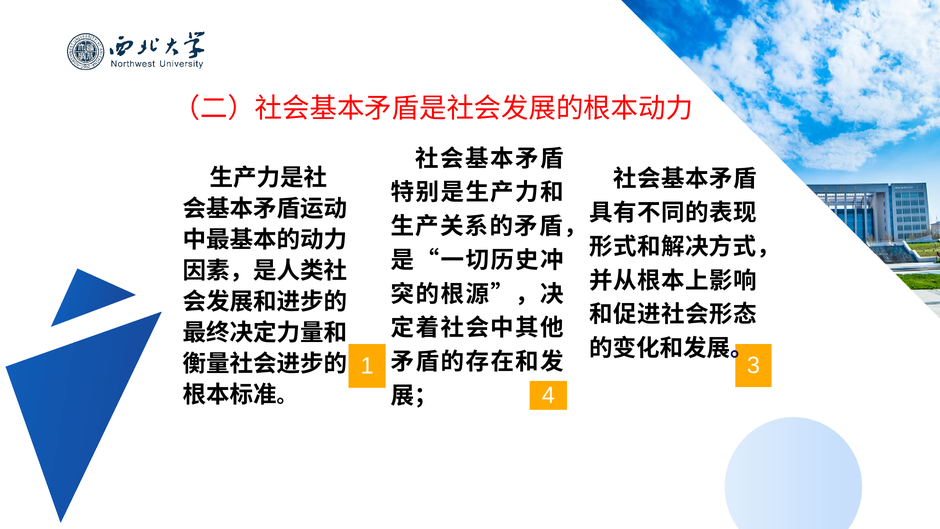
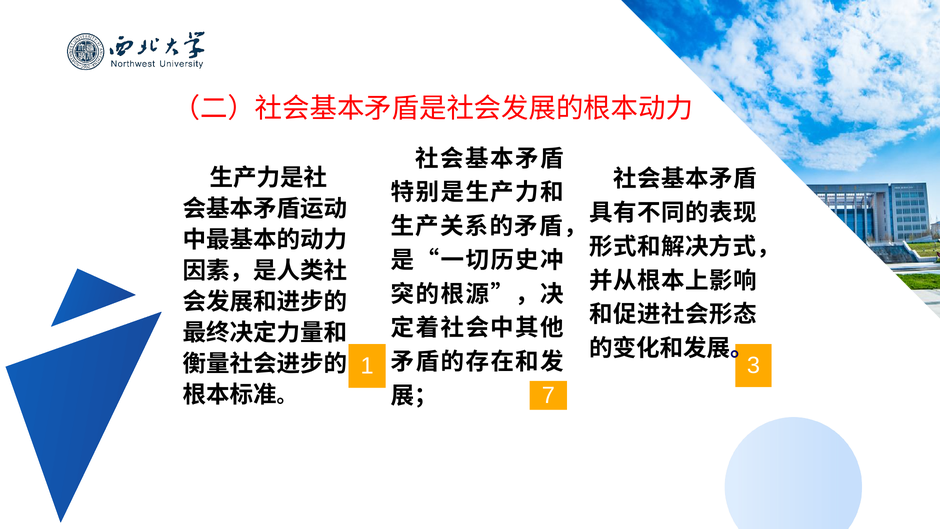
4: 4 -> 7
